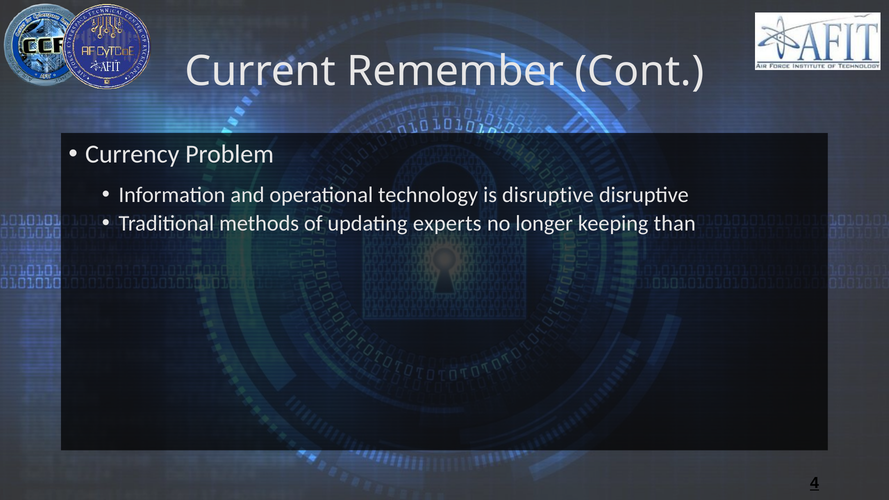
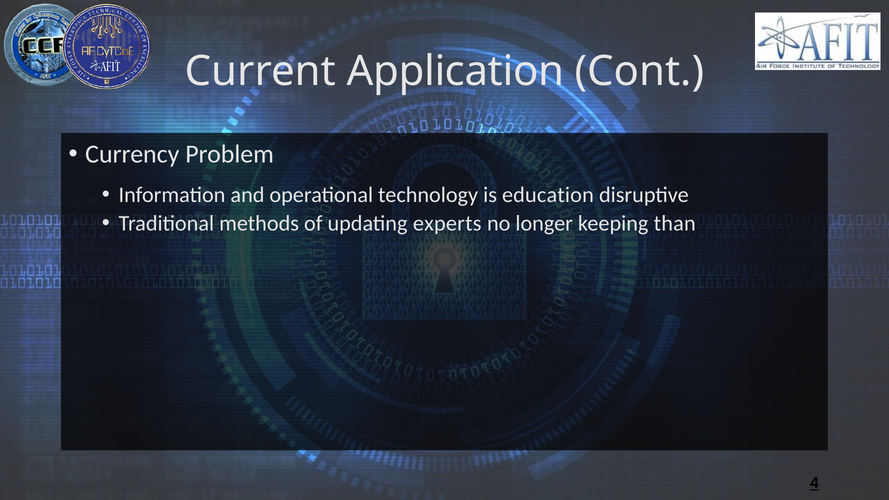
Remember: Remember -> Application
is disruptive: disruptive -> education
